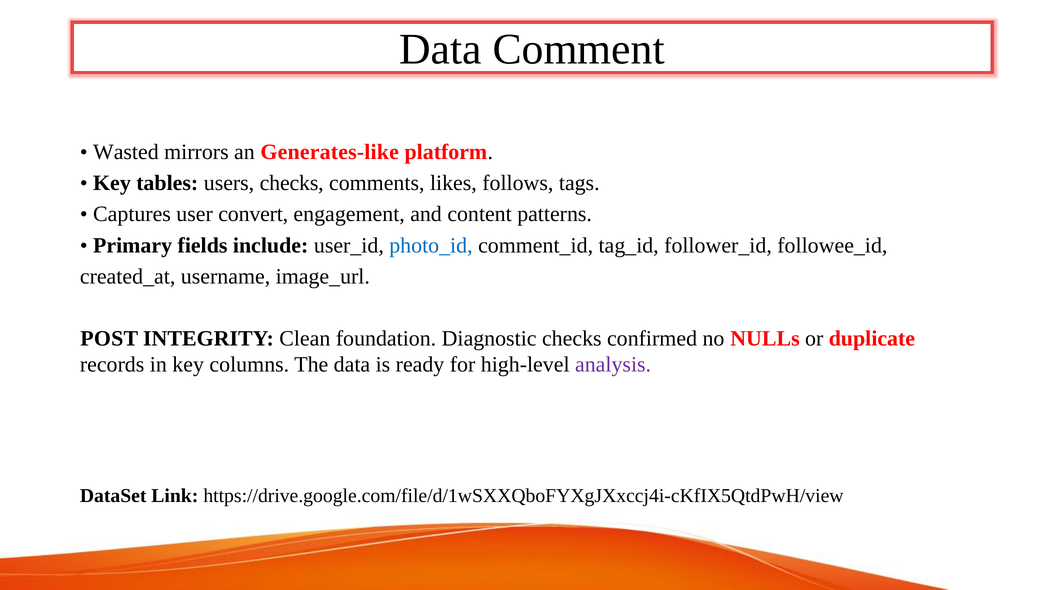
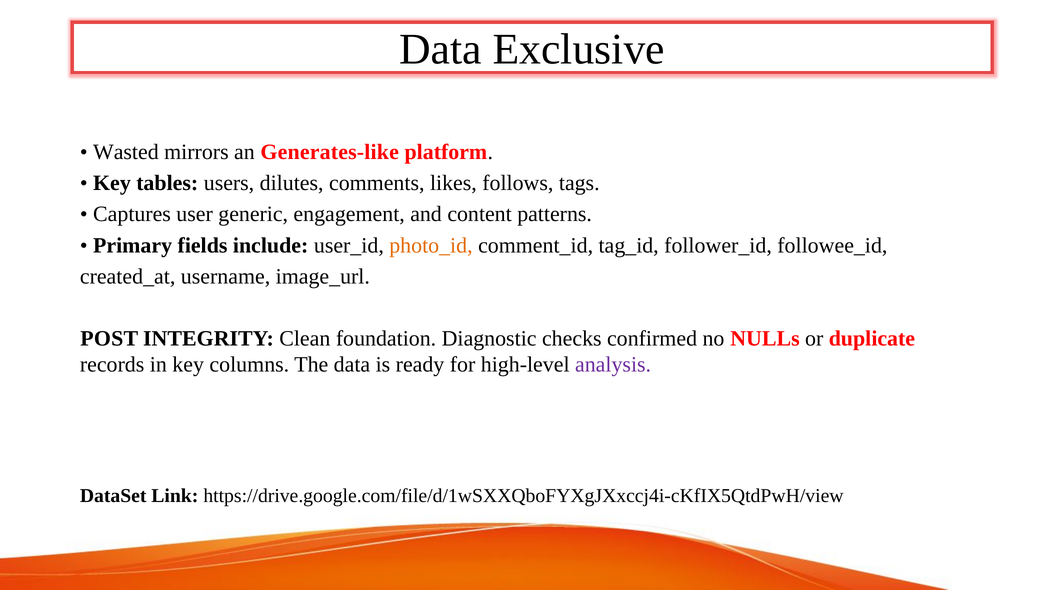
Comment: Comment -> Exclusive
users checks: checks -> dilutes
convert: convert -> generic
photo_id colour: blue -> orange
